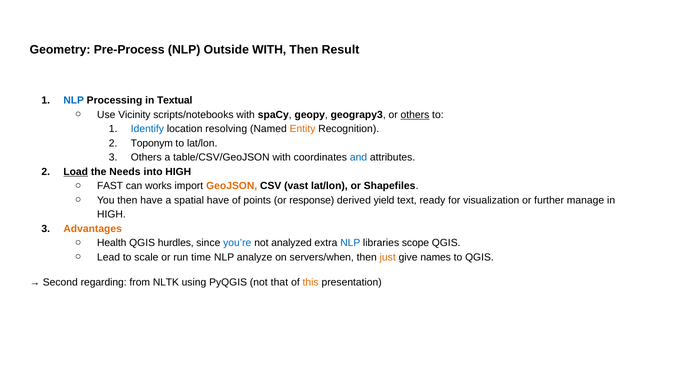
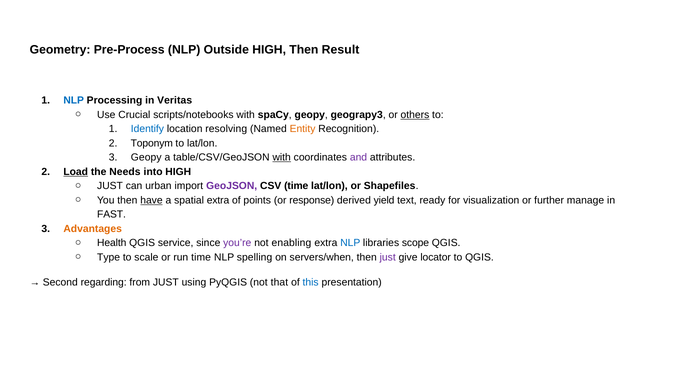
Outside WITH: WITH -> HIGH
Textual: Textual -> Veritas
Vicinity: Vicinity -> Crucial
Others at (146, 157): Others -> Geopy
with at (282, 157) underline: none -> present
and colour: blue -> purple
FAST at (110, 186): FAST -> JUST
works: works -> urban
GeoJSON colour: orange -> purple
CSV vast: vast -> time
have at (151, 200) underline: none -> present
spatial have: have -> extra
HIGH at (111, 214): HIGH -> FAST
hurdles: hurdles -> service
you’re colour: blue -> purple
analyzed: analyzed -> enabling
Lead: Lead -> Type
analyze: analyze -> spelling
just at (388, 257) colour: orange -> purple
names: names -> locator
from NLTK: NLTK -> JUST
this colour: orange -> blue
